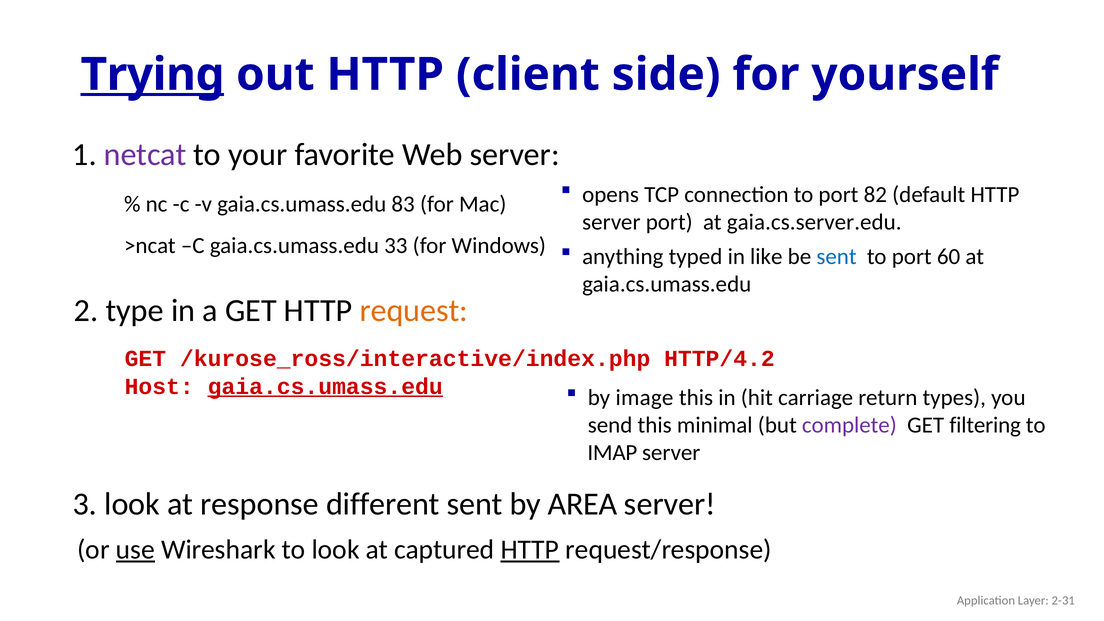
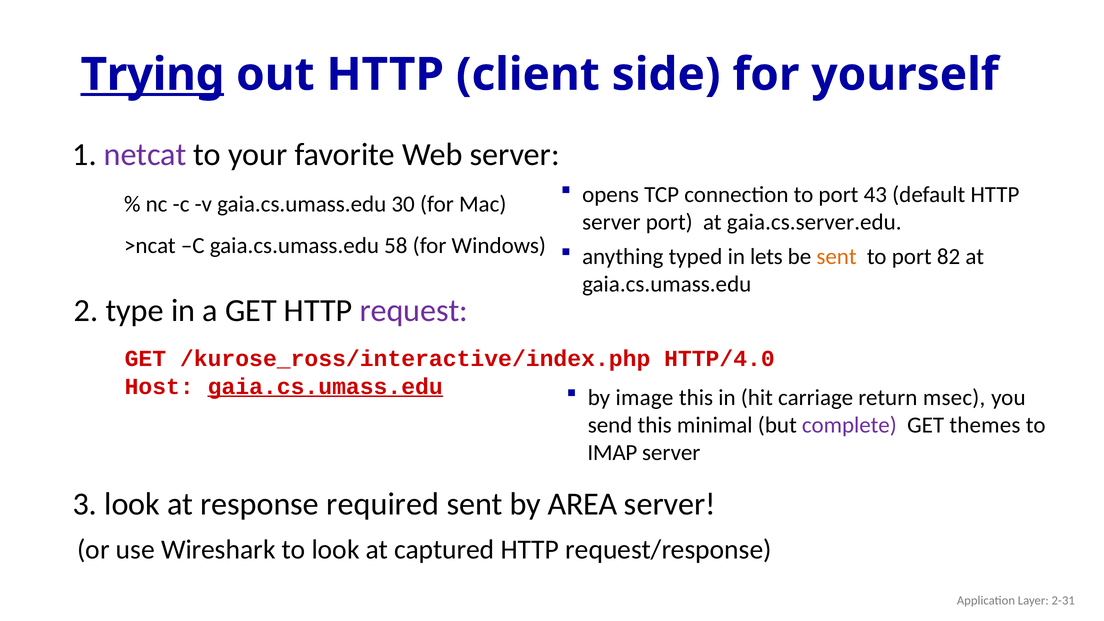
82: 82 -> 43
83: 83 -> 30
33: 33 -> 58
like: like -> lets
sent at (837, 257) colour: blue -> orange
60: 60 -> 82
request colour: orange -> purple
HTTP/4.2: HTTP/4.2 -> HTTP/4.0
types: types -> msec
filtering: filtering -> themes
different: different -> required
use underline: present -> none
HTTP at (530, 550) underline: present -> none
